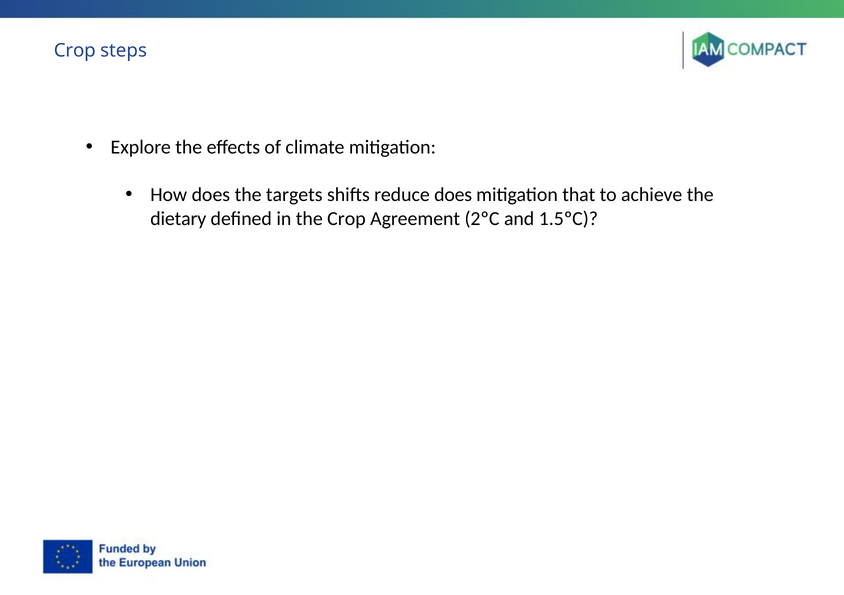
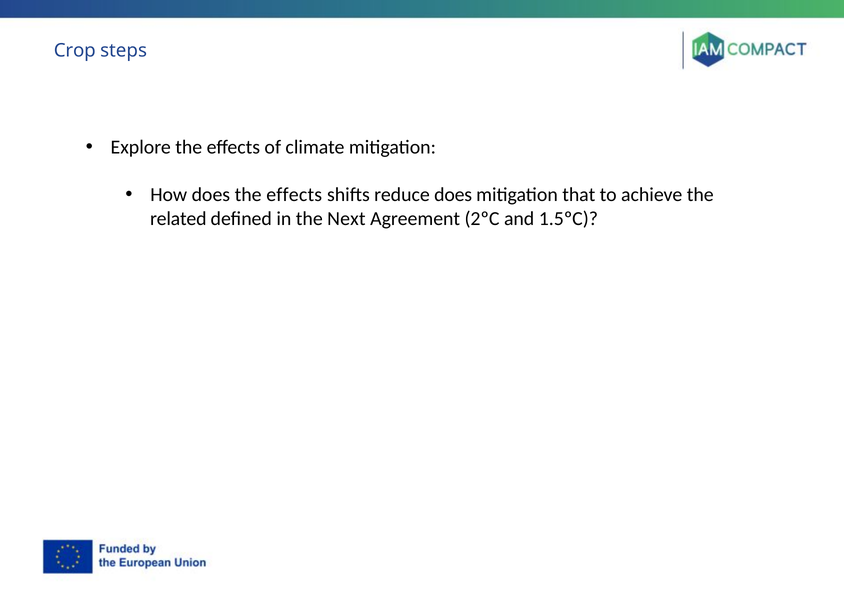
does the targets: targets -> effects
dietary: dietary -> related
the Crop: Crop -> Next
